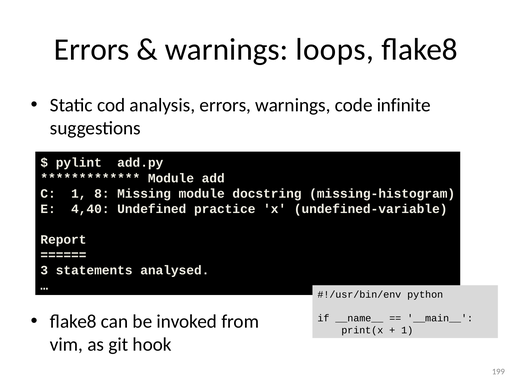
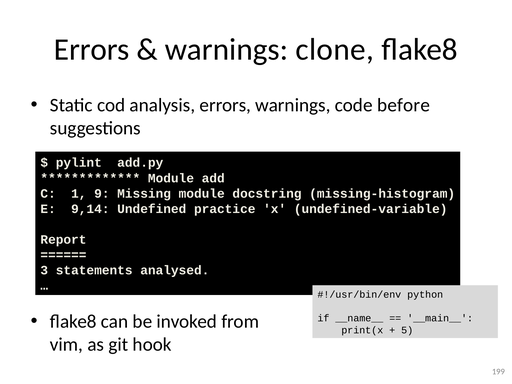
loops: loops -> clone
infinite: infinite -> before
8: 8 -> 9
4,40: 4,40 -> 9,14
1 at (407, 330): 1 -> 5
